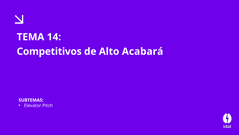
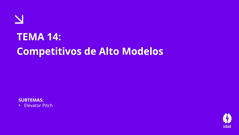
Acabará: Acabará -> Modelos
